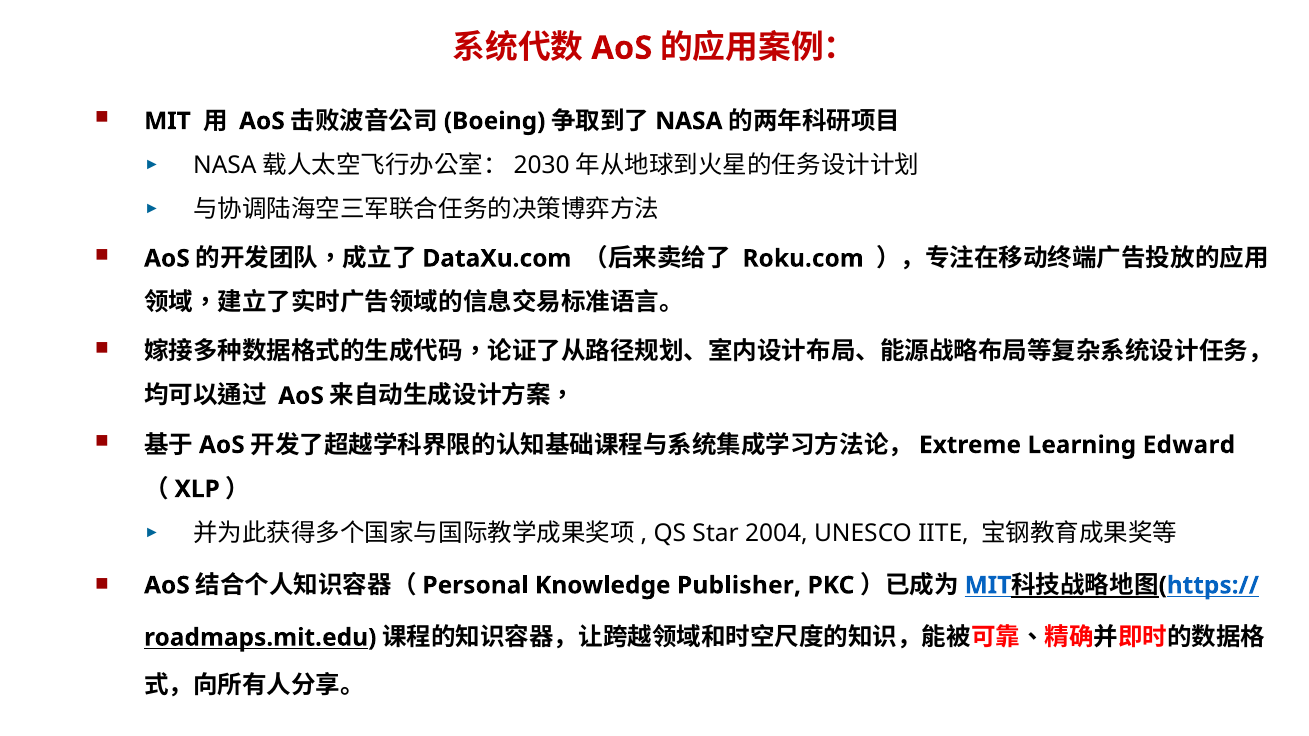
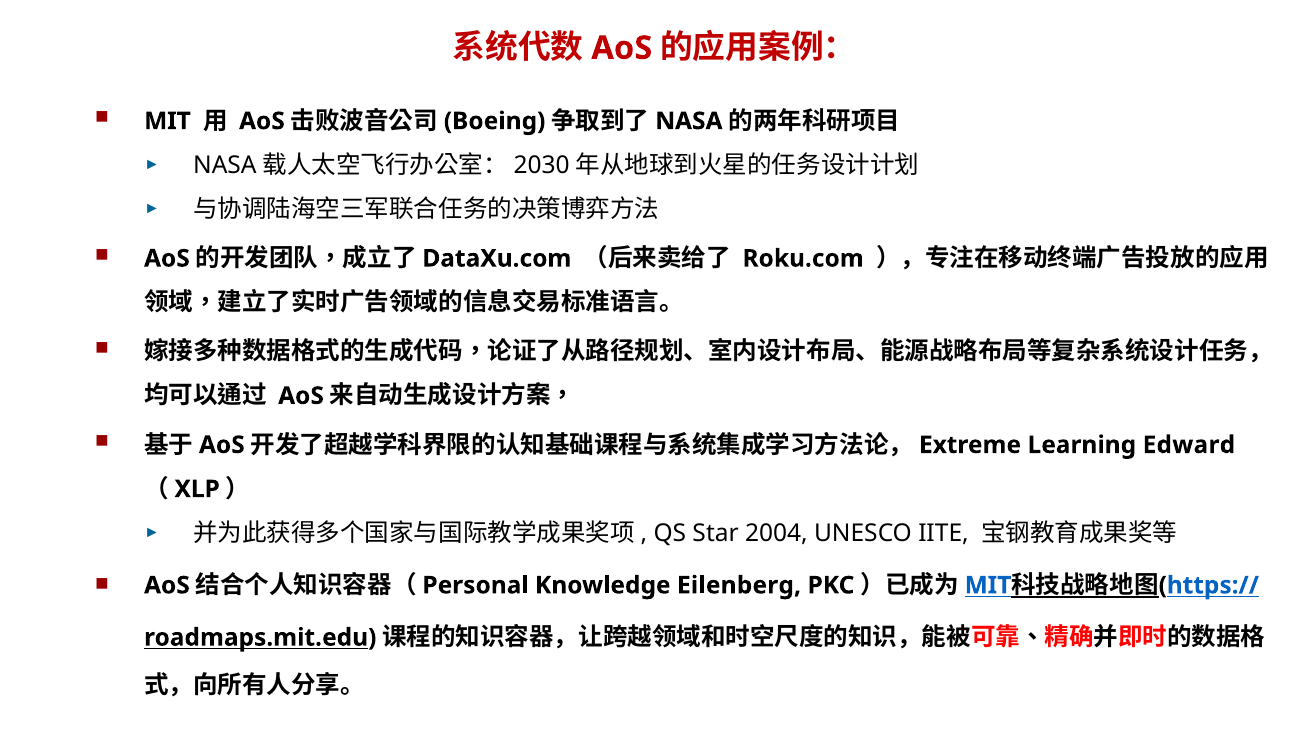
Publisher: Publisher -> Eilenberg
